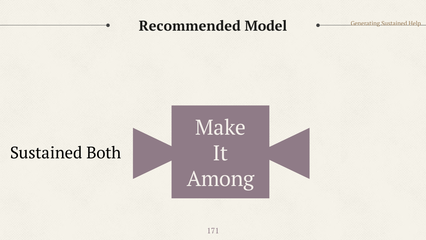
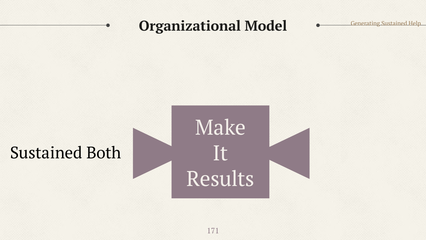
Recommended: Recommended -> Organizational
Among: Among -> Results
